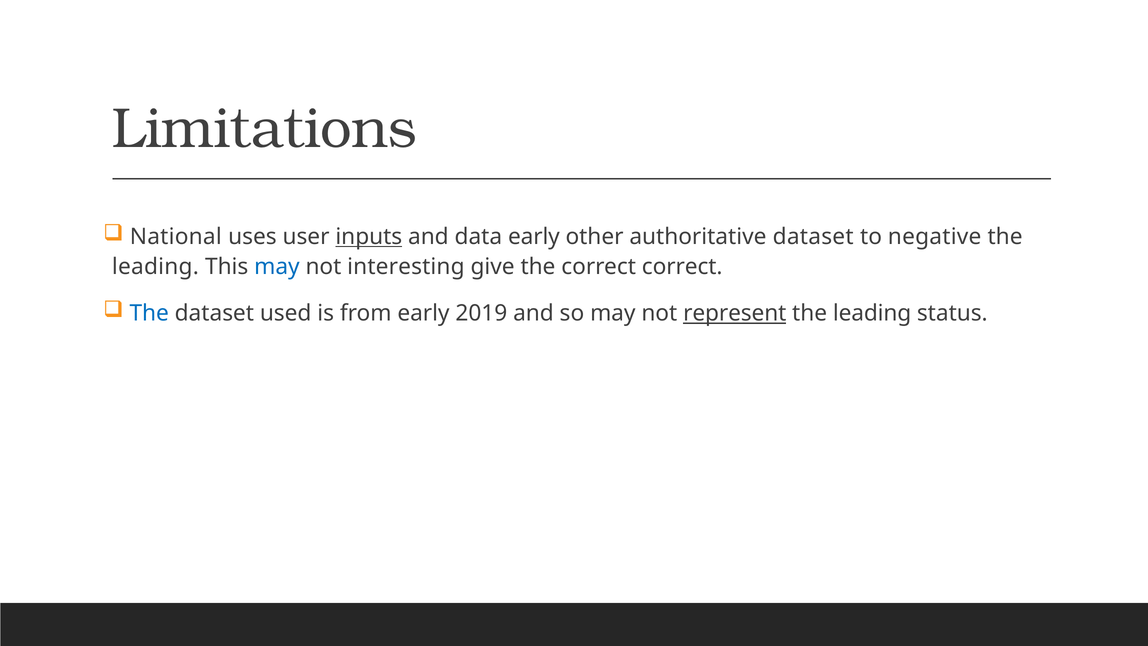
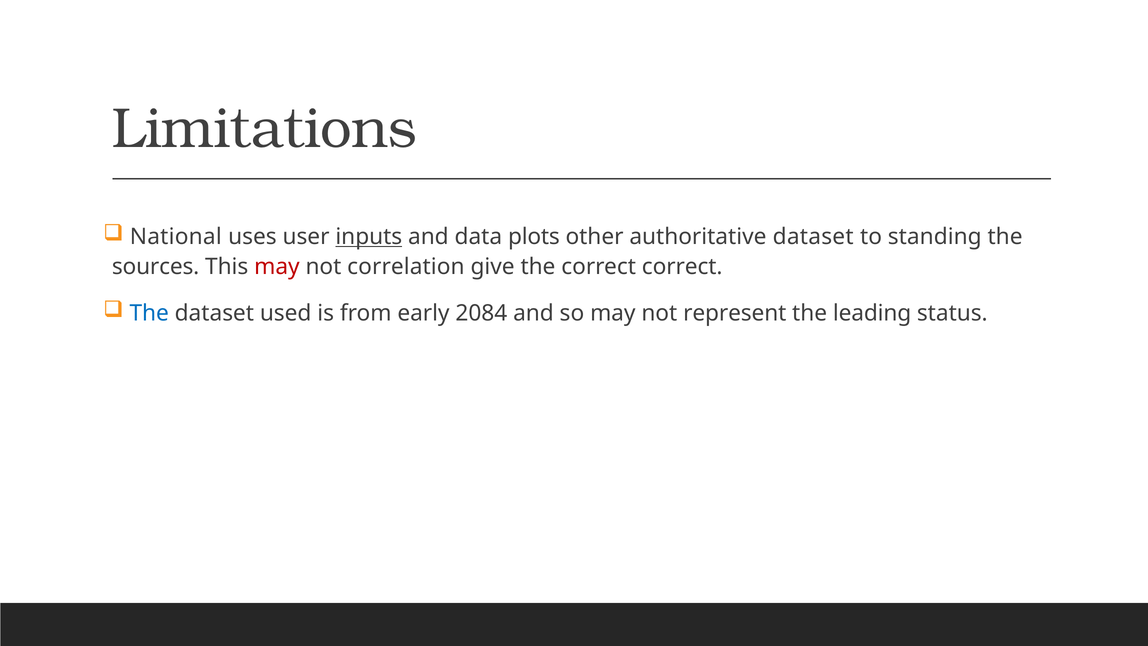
data early: early -> plots
negative: negative -> standing
leading at (155, 267): leading -> sources
may at (277, 267) colour: blue -> red
interesting: interesting -> correlation
2019: 2019 -> 2084
represent underline: present -> none
